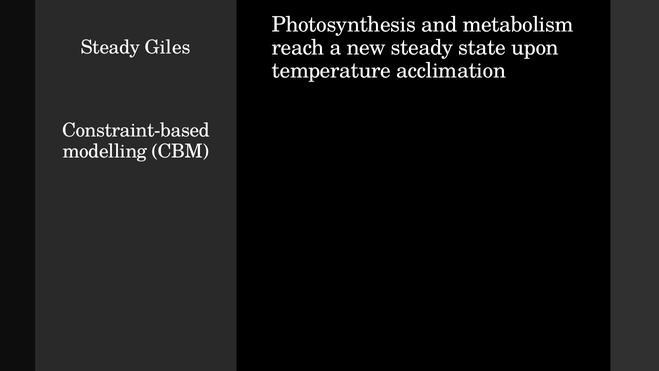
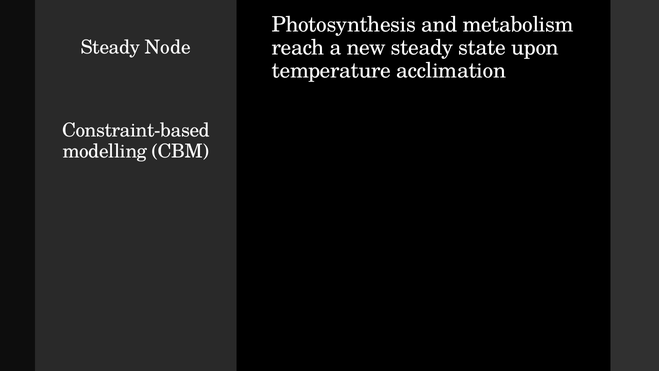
Giles: Giles -> Node
